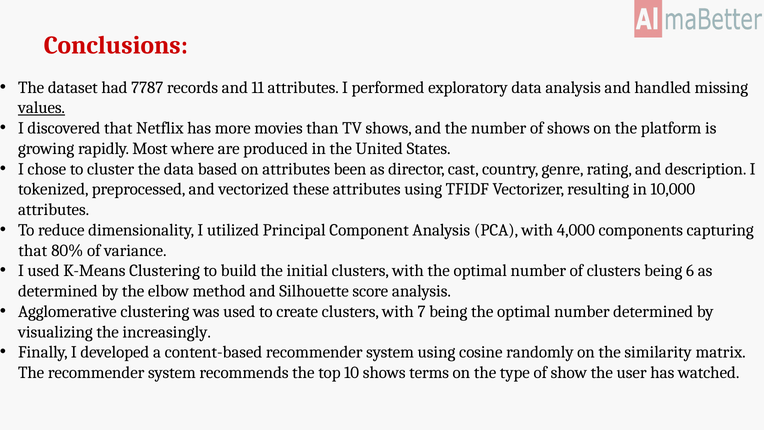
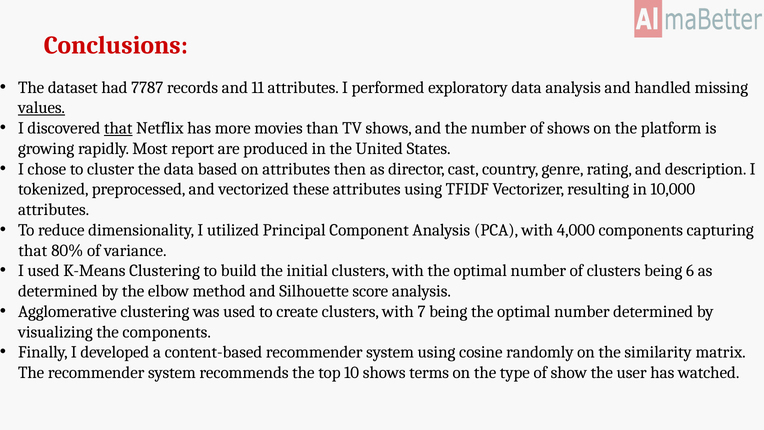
that at (118, 128) underline: none -> present
where: where -> report
been: been -> then
the increasingly: increasingly -> components
